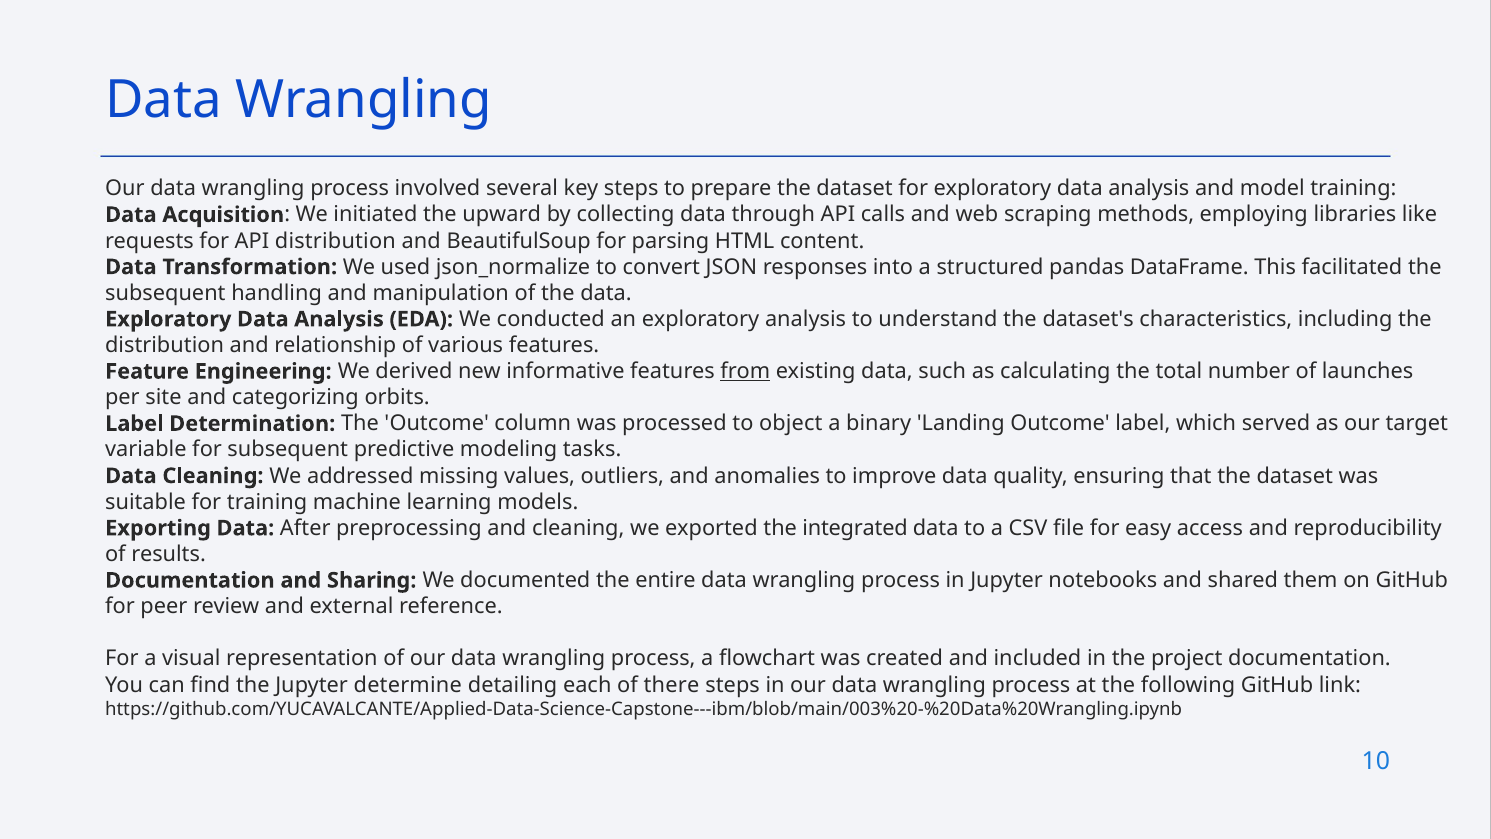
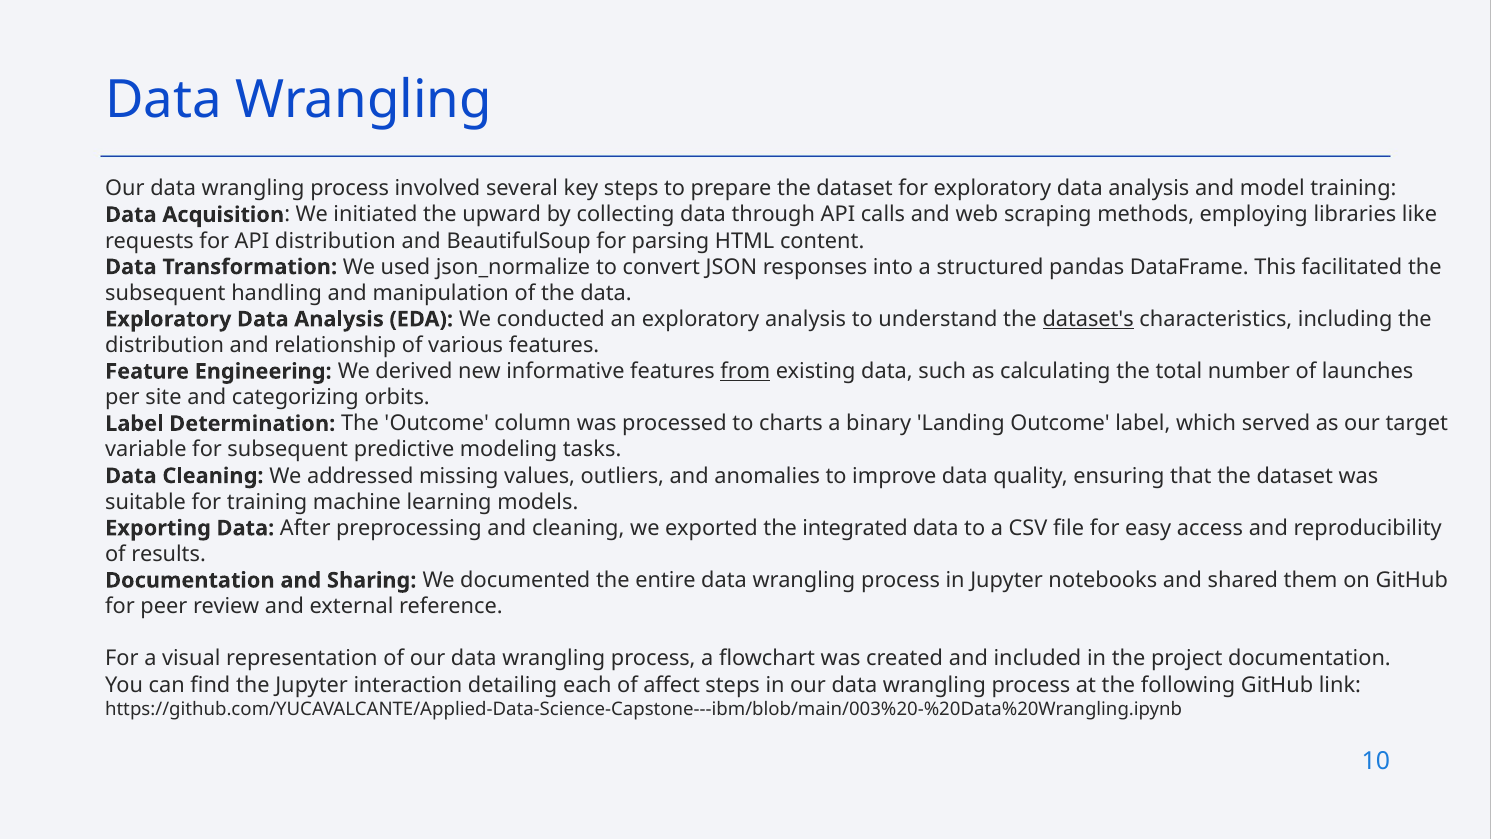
dataset's underline: none -> present
object: object -> charts
determine: determine -> interaction
there: there -> affect
